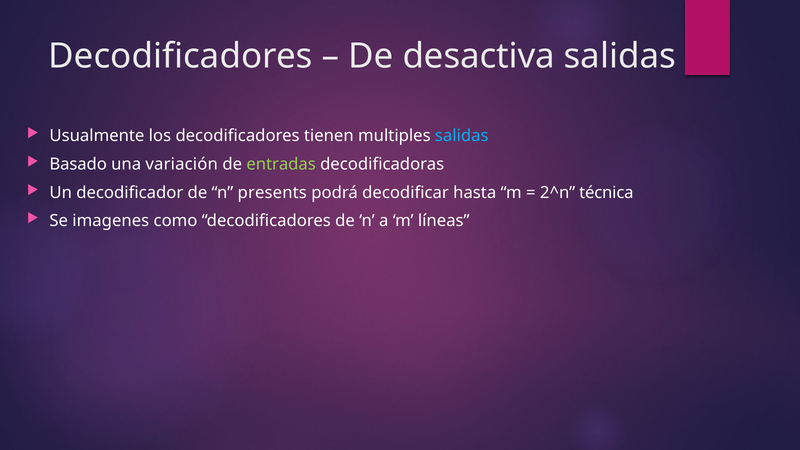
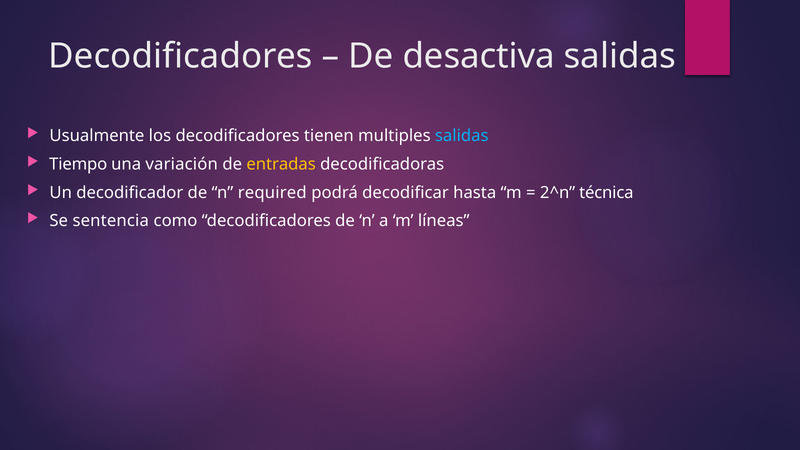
Basado: Basado -> Tiempo
entradas colour: light green -> yellow
presents: presents -> required
imagenes: imagenes -> sentencia
